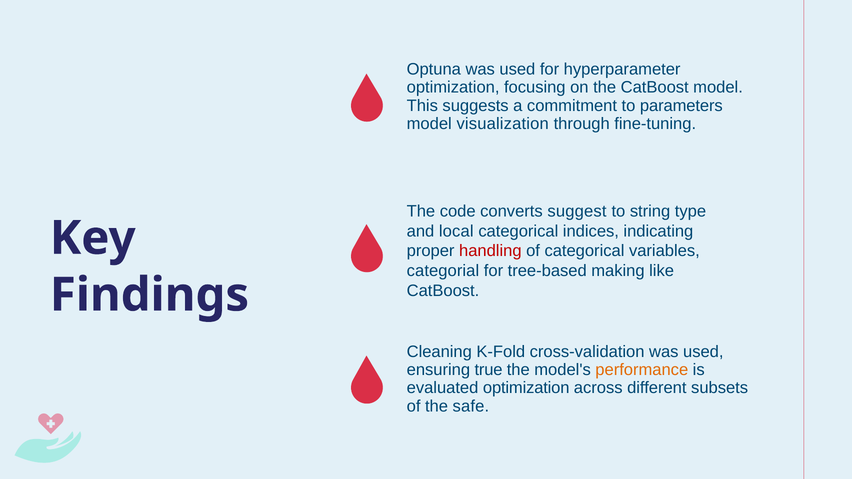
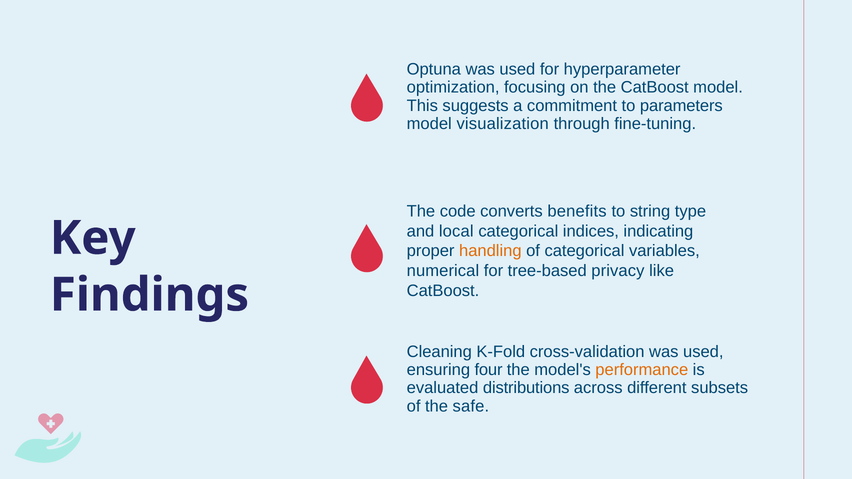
suggest: suggest -> benefits
handling colour: red -> orange
categorial: categorial -> numerical
making: making -> privacy
true: true -> four
evaluated optimization: optimization -> distributions
